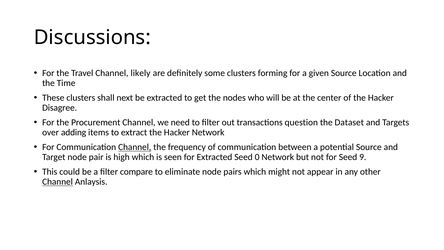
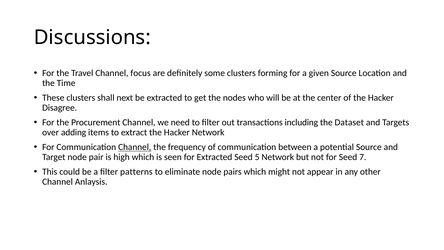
likely: likely -> focus
question: question -> including
0: 0 -> 5
9: 9 -> 7
compare: compare -> patterns
Channel at (58, 182) underline: present -> none
